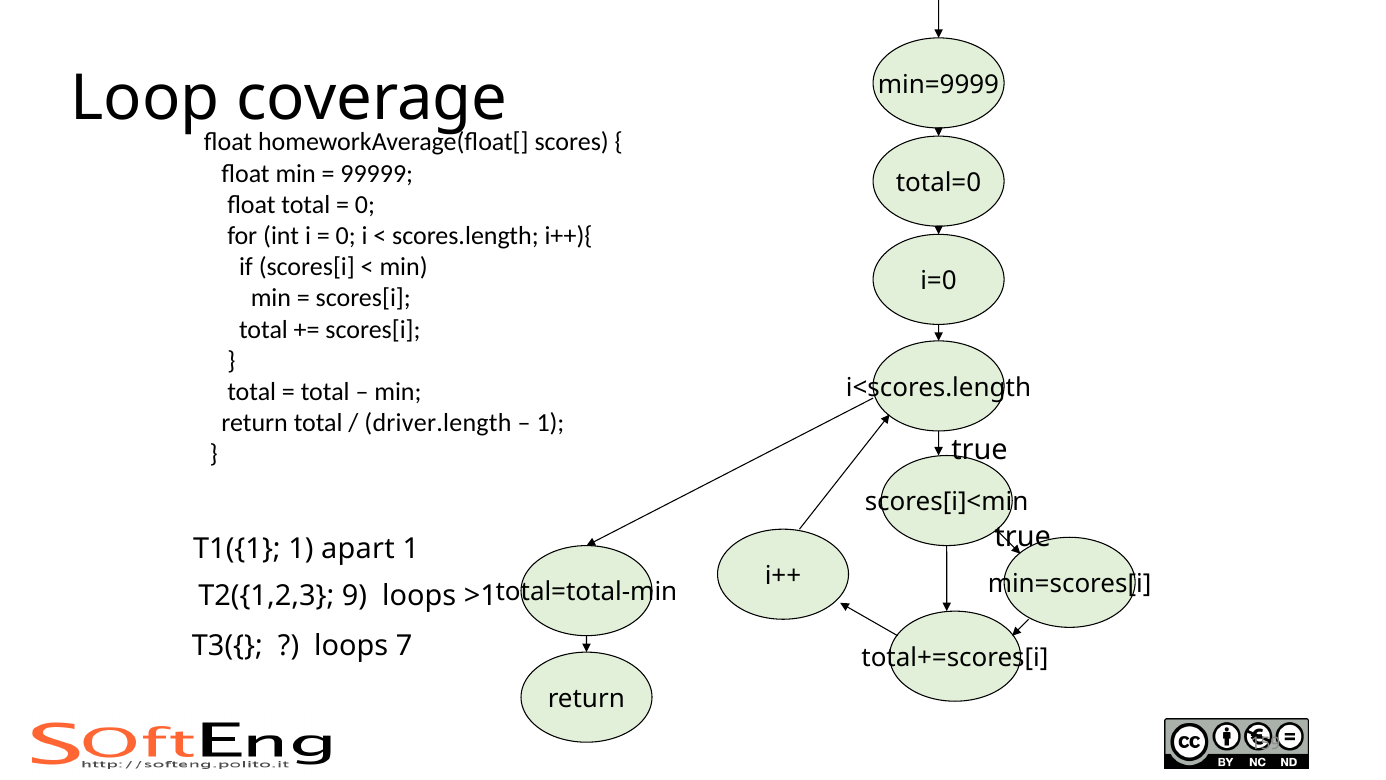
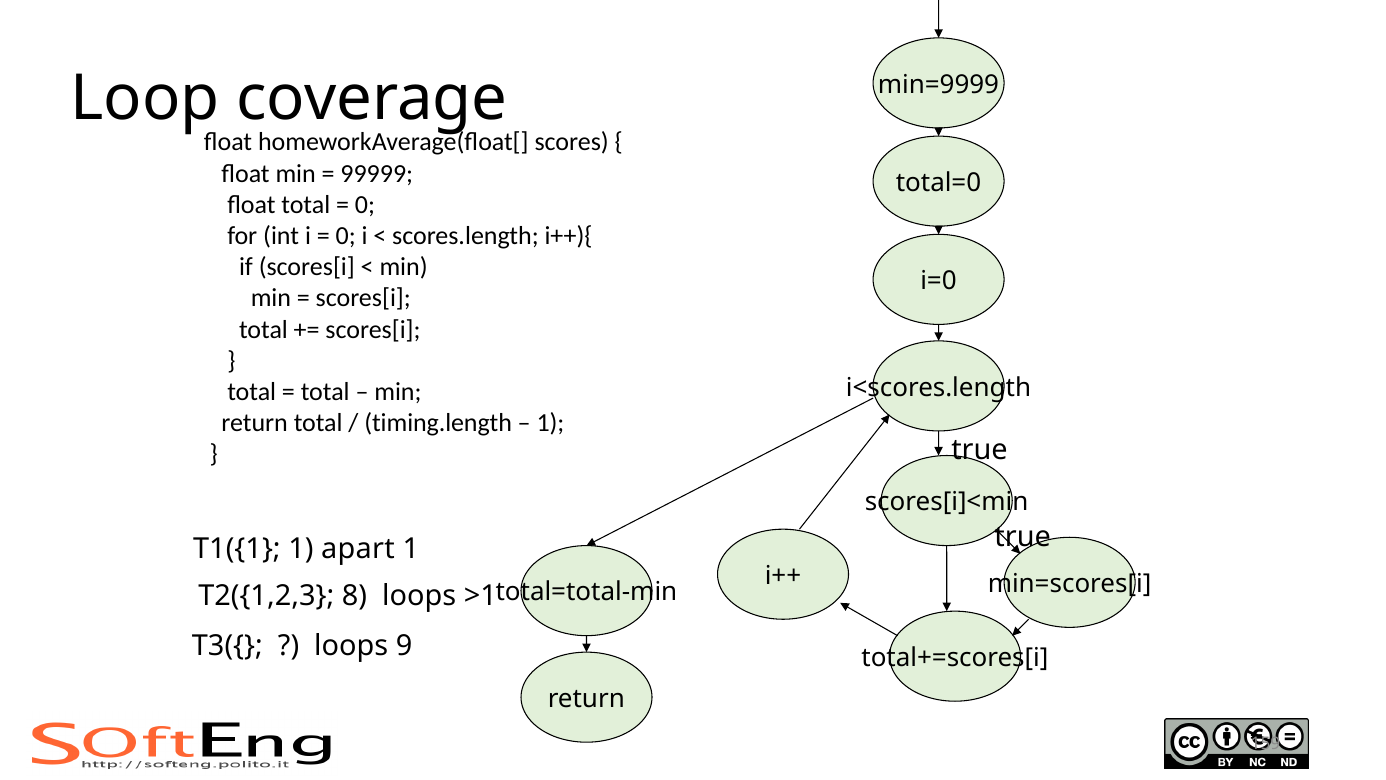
driver.length: driver.length -> timing.length
9: 9 -> 8
7: 7 -> 9
